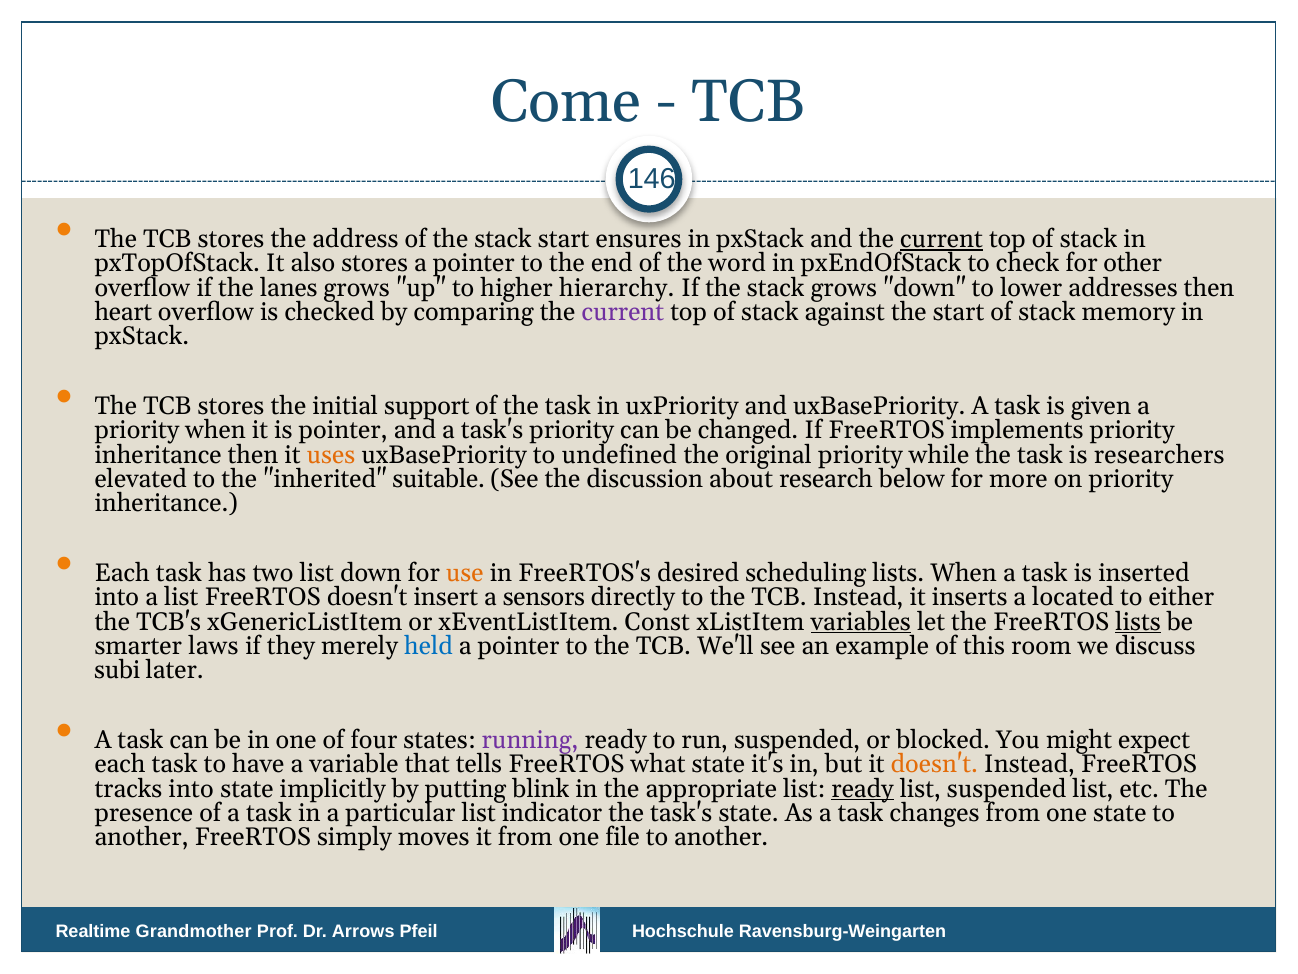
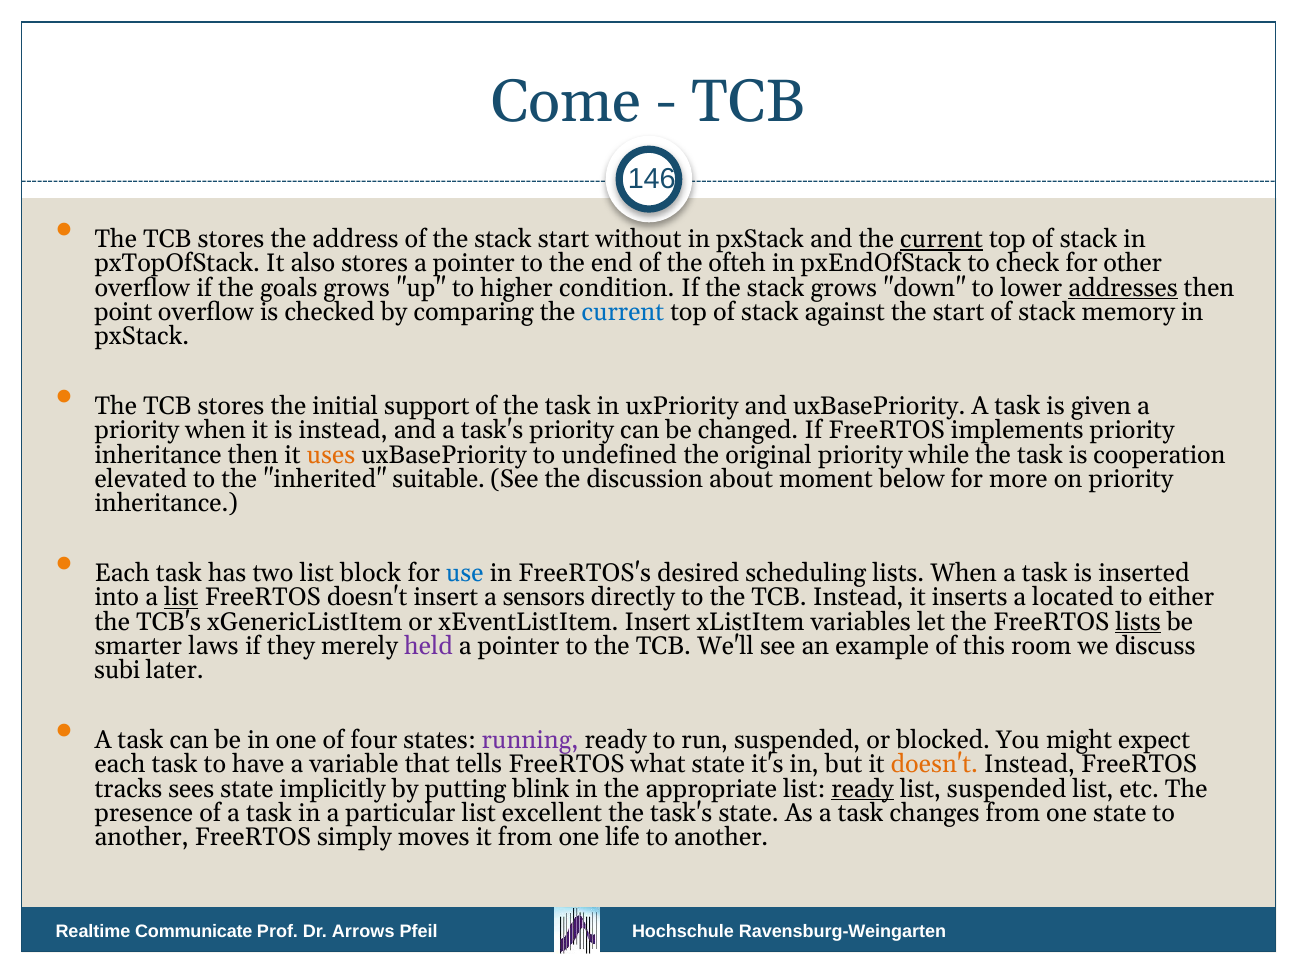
ensures: ensures -> without
word: word -> ofteh
lanes: lanes -> goals
hierarchy: hierarchy -> condition
addresses underline: none -> present
heart: heart -> point
current at (623, 312) colour: purple -> blue
is pointer: pointer -> instead
researchers: researchers -> cooperation
research: research -> moment
list down: down -> block
use colour: orange -> blue
list at (181, 597) underline: none -> present
xEventListItem Const: Const -> Insert
variables underline: present -> none
held colour: blue -> purple
tracks into: into -> sees
indicator: indicator -> excellent
file: file -> life
Grandmother: Grandmother -> Communicate
